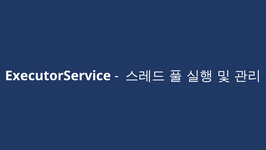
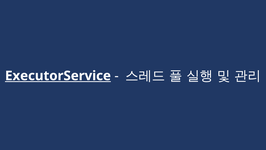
ExecutorService underline: none -> present
